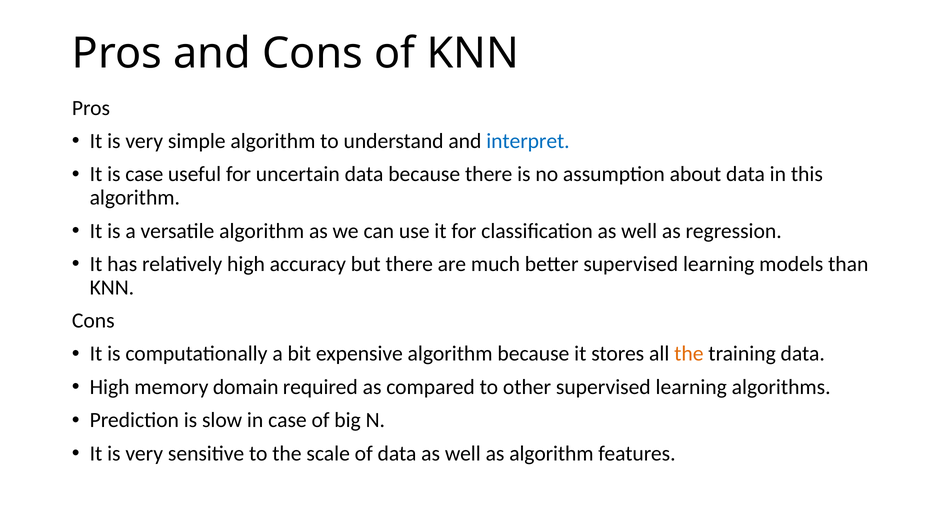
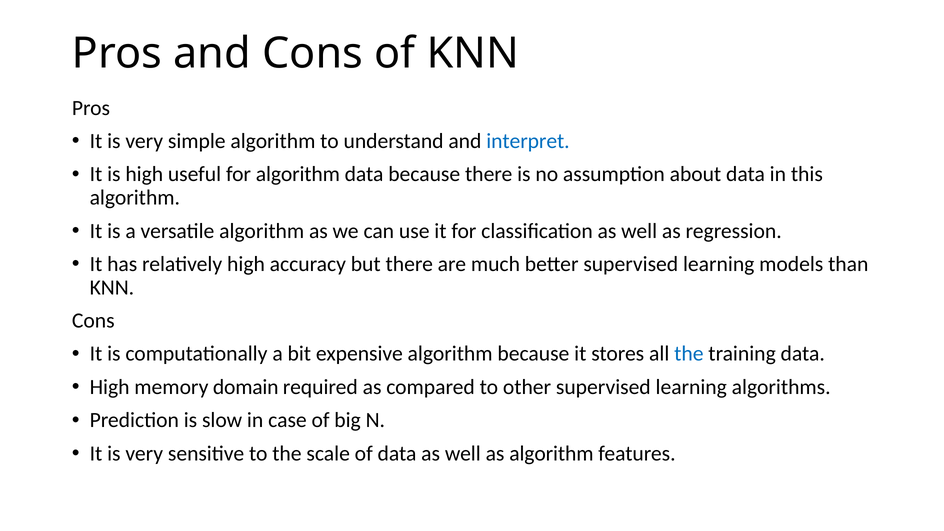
is case: case -> high
for uncertain: uncertain -> algorithm
the at (689, 354) colour: orange -> blue
